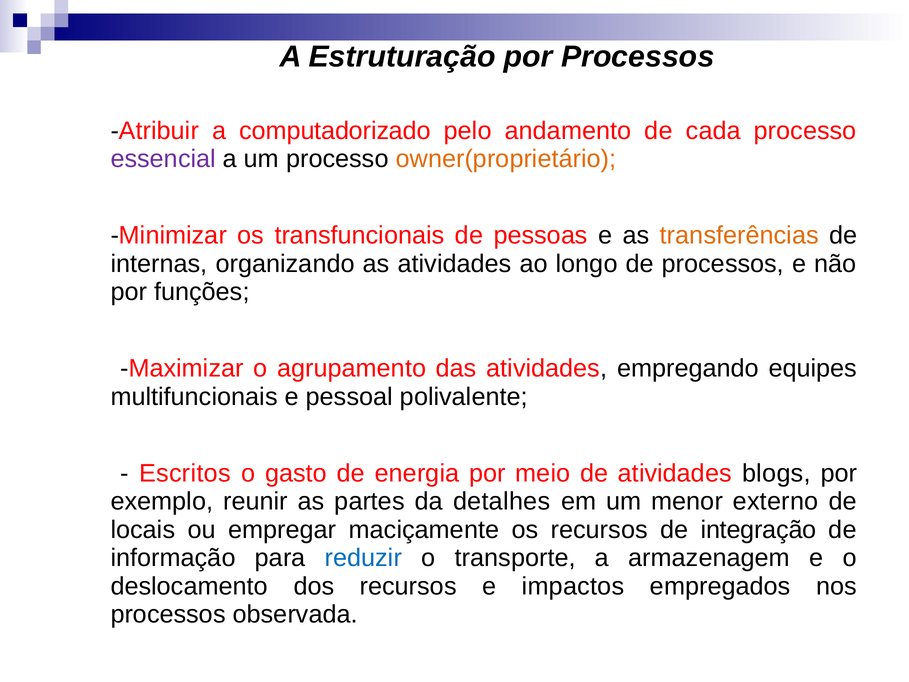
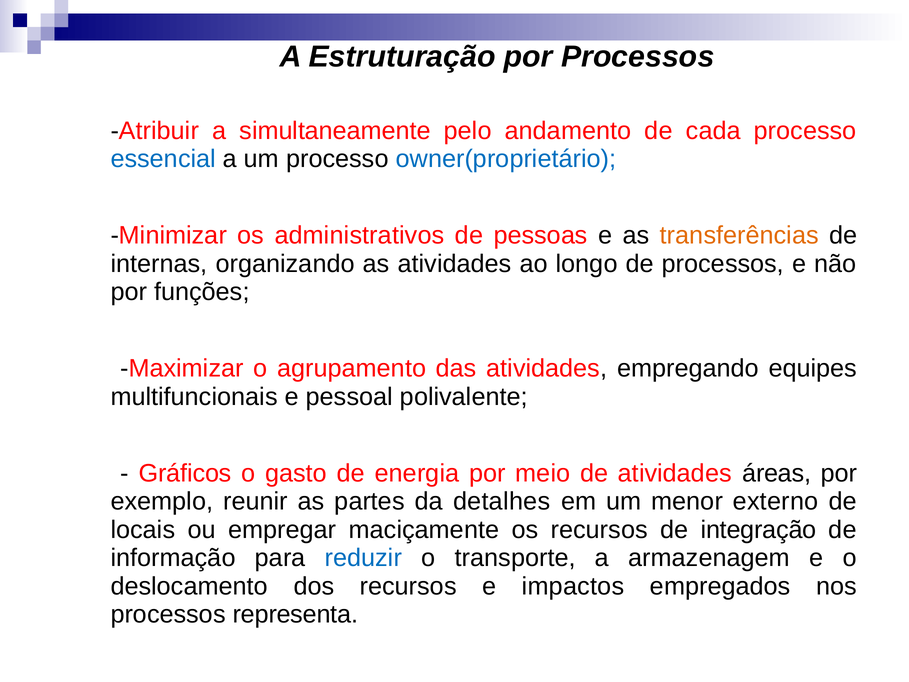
computadorizado: computadorizado -> simultaneamente
essencial colour: purple -> blue
owner(proprietário colour: orange -> blue
transfuncionais: transfuncionais -> administrativos
Escritos: Escritos -> Gráficos
blogs: blogs -> áreas
observada: observada -> representa
